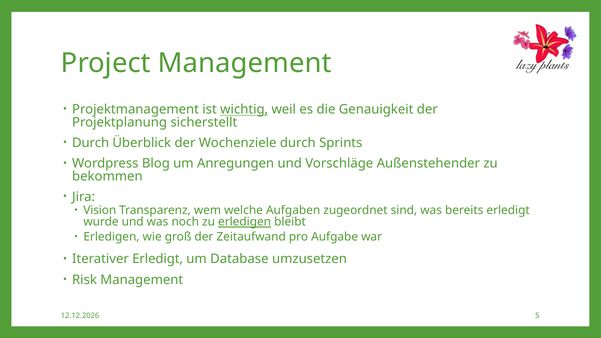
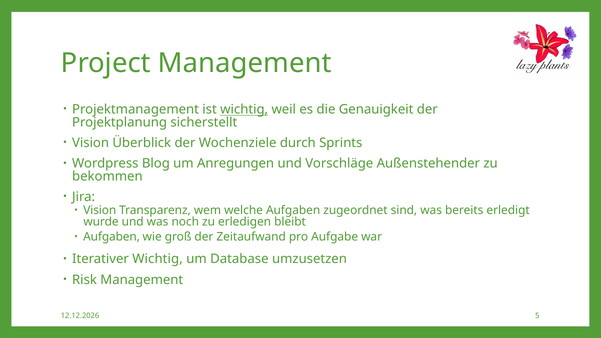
Durch at (91, 143): Durch -> Vision
erledigen at (245, 222) underline: present -> none
Erledigen at (111, 237): Erledigen -> Aufgaben
Iterativer Erledigt: Erledigt -> Wichtig
